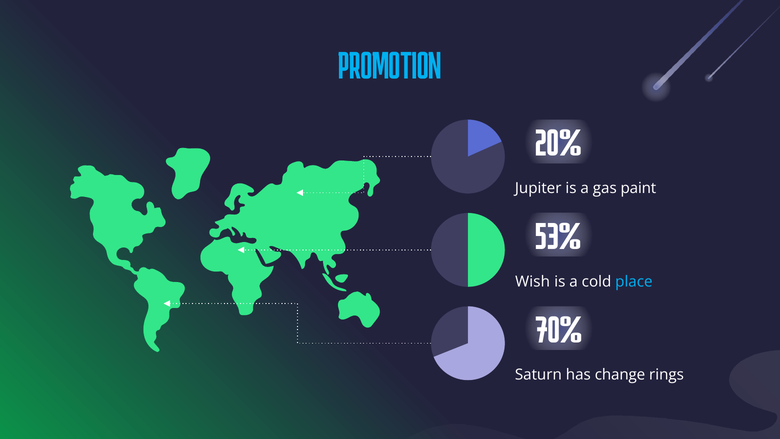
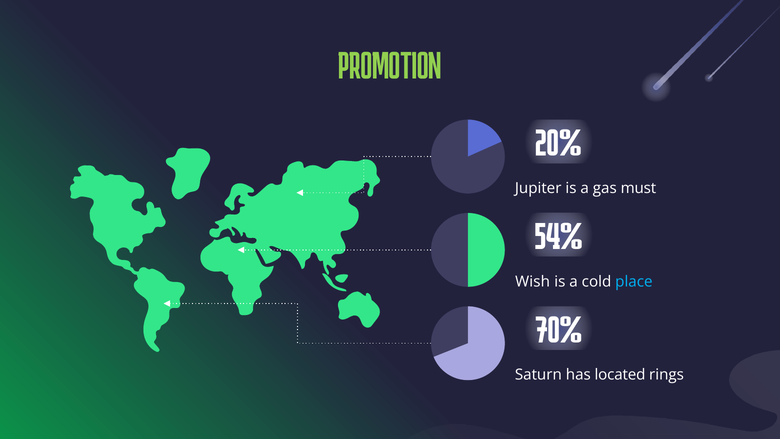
PROMOTION colour: light blue -> light green
paint: paint -> must
53%: 53% -> 54%
change: change -> located
